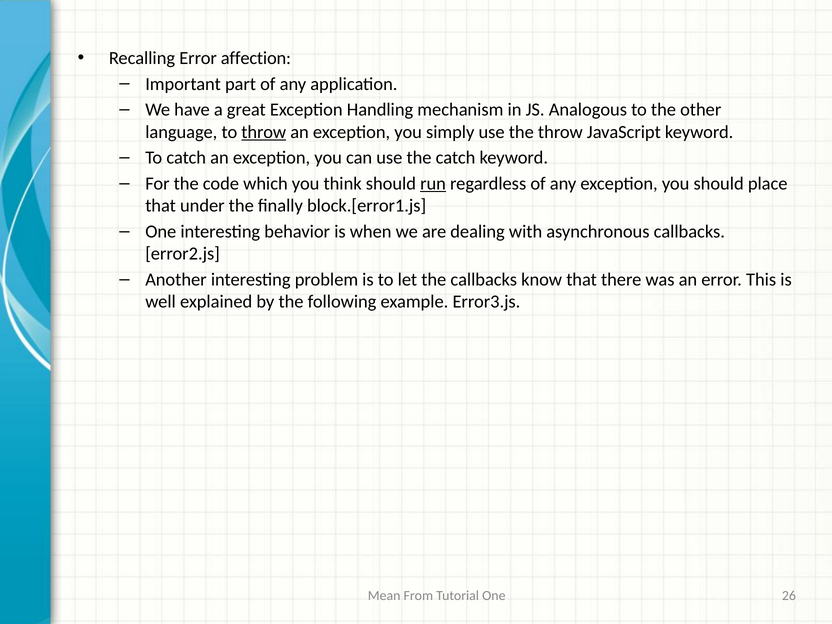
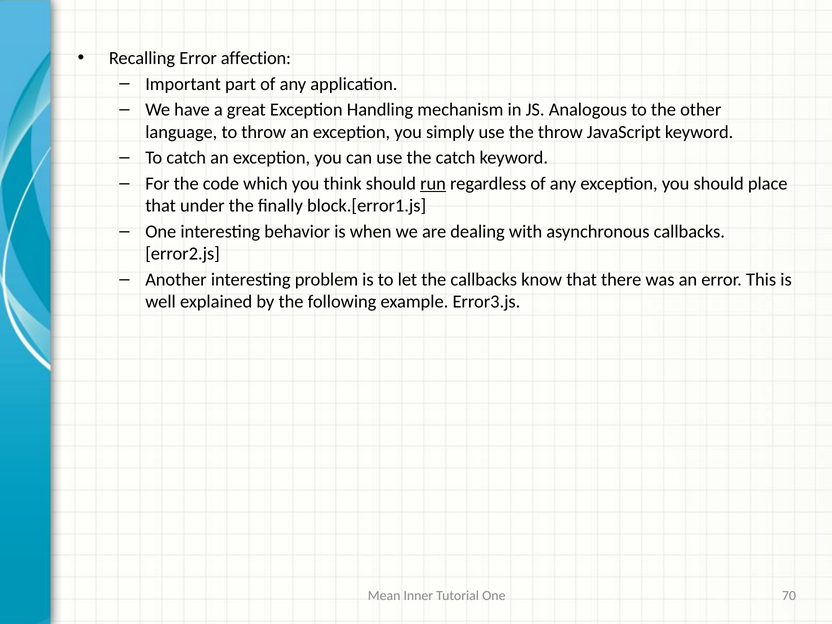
throw at (264, 132) underline: present -> none
From: From -> Inner
26: 26 -> 70
